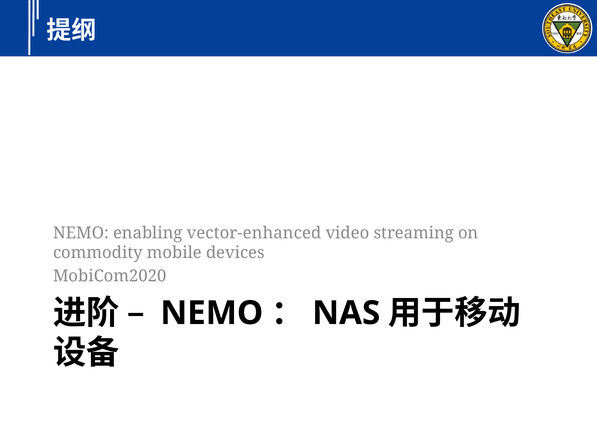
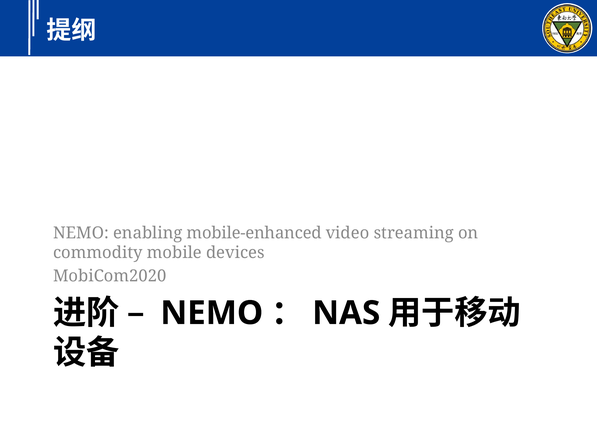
vector-enhanced: vector-enhanced -> mobile-enhanced
